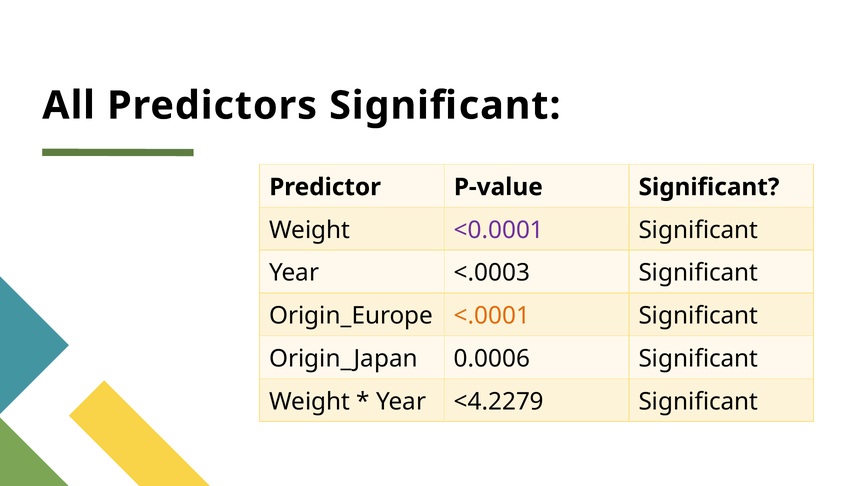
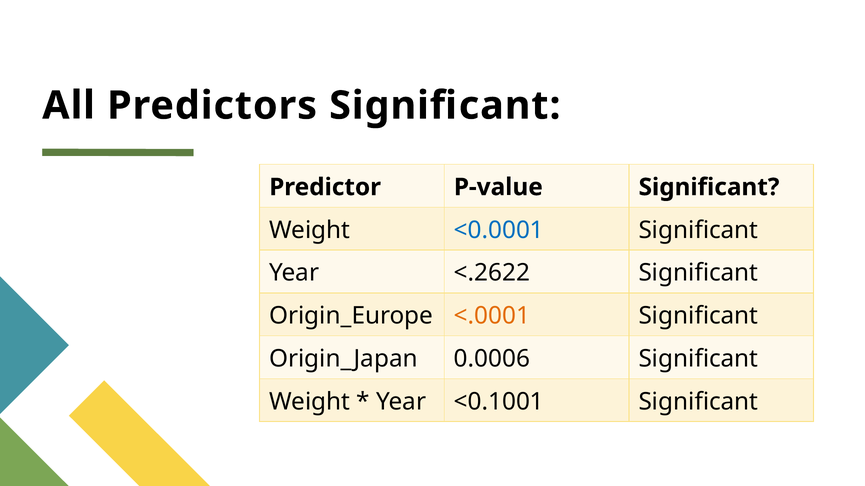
<0.0001 colour: purple -> blue
<.0003: <.0003 -> <.2622
<4.2279: <4.2279 -> <0.1001
